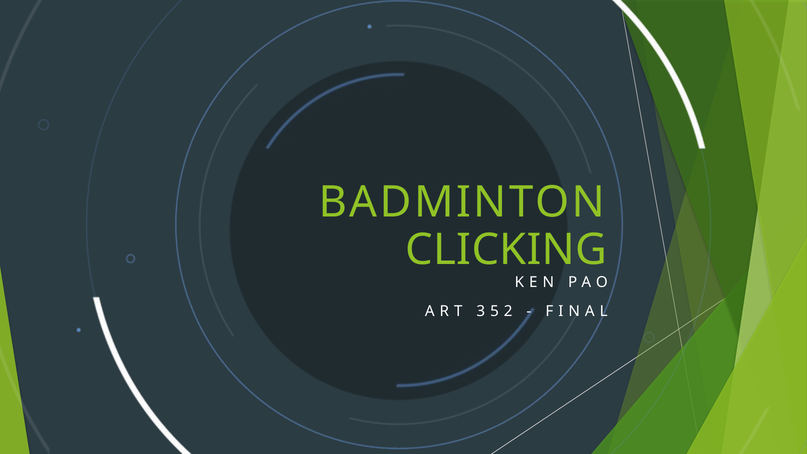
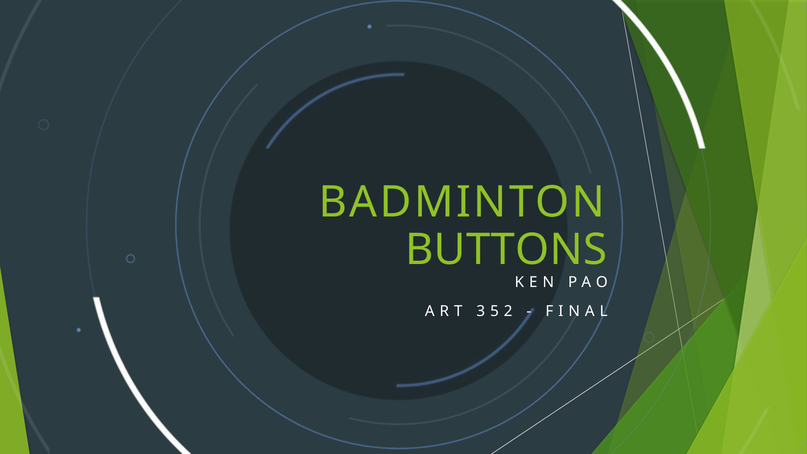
CLICKING: CLICKING -> BUTTONS
